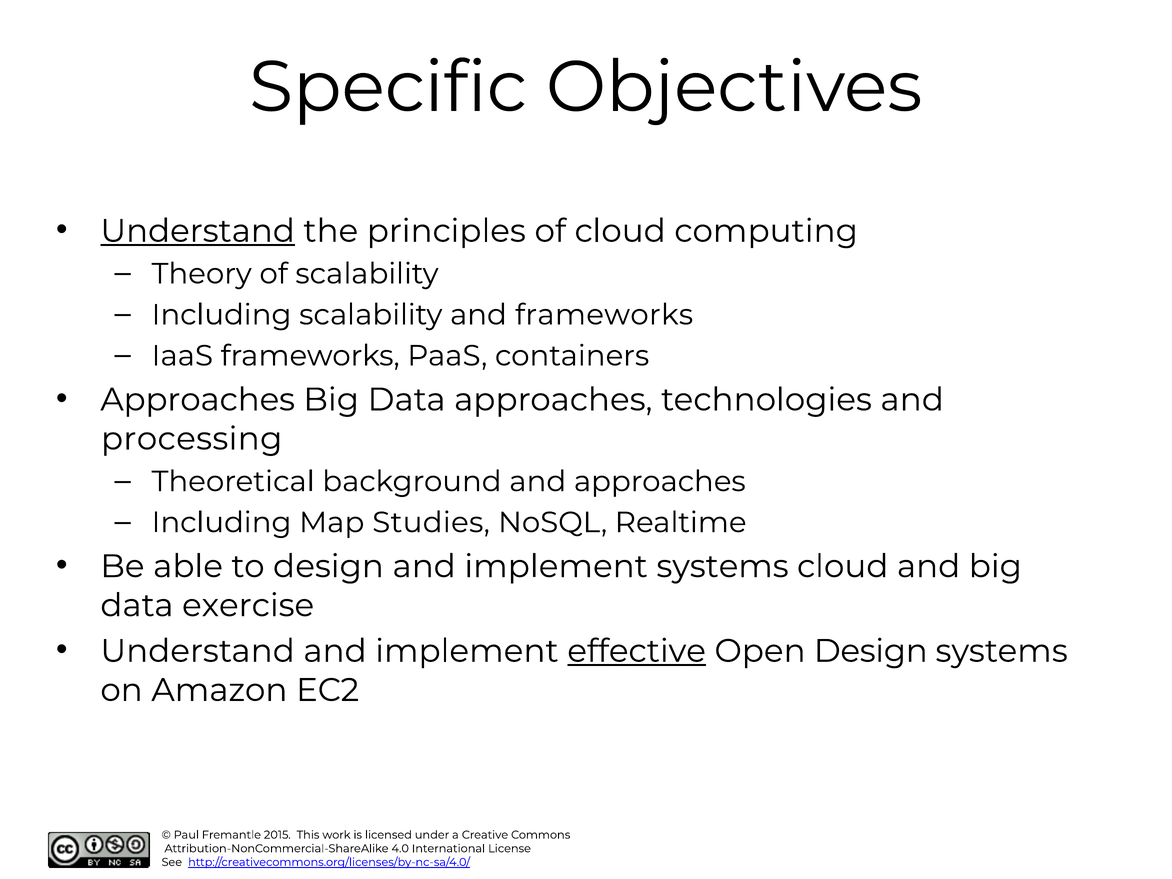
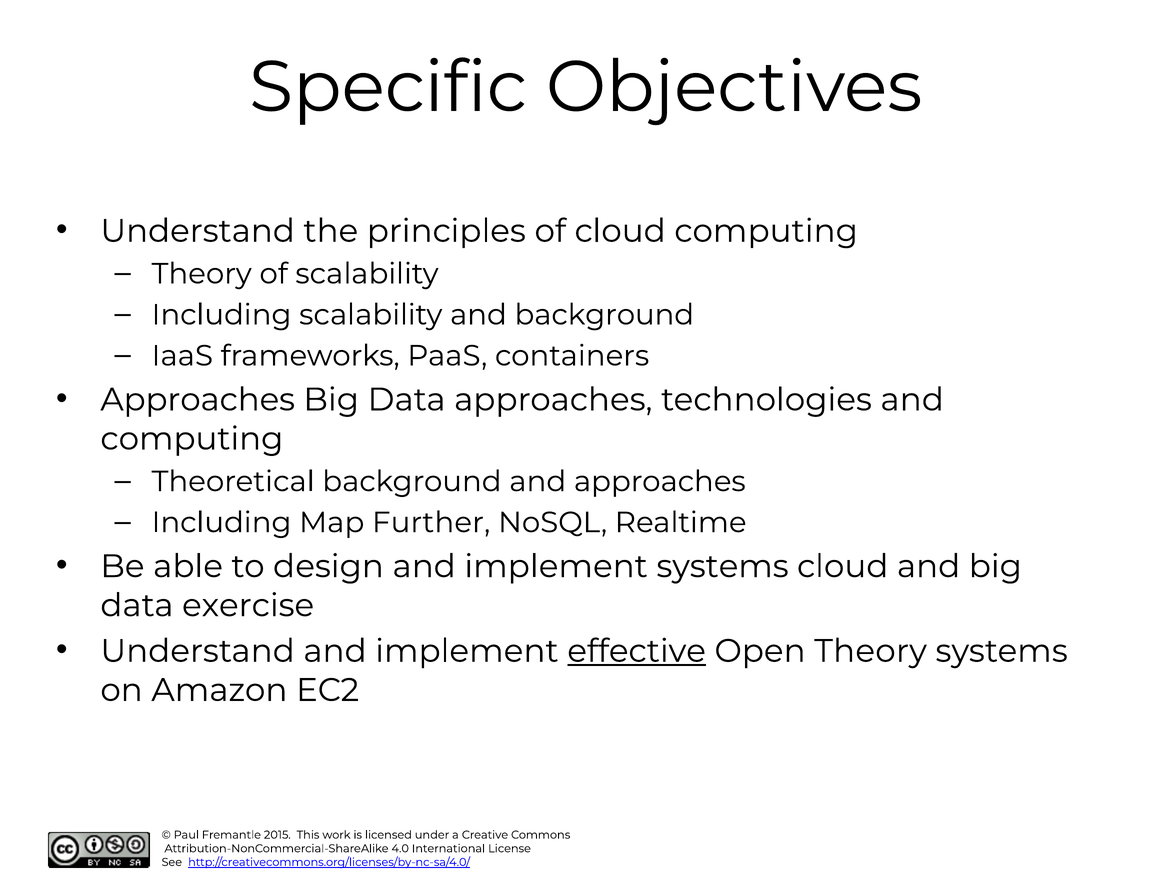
Understand at (198, 231) underline: present -> none
and frameworks: frameworks -> background
processing at (192, 439): processing -> computing
Studies: Studies -> Further
Open Design: Design -> Theory
